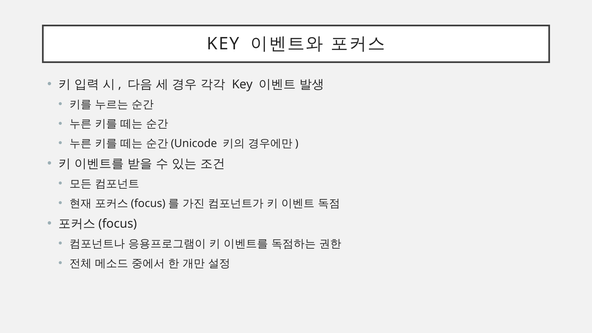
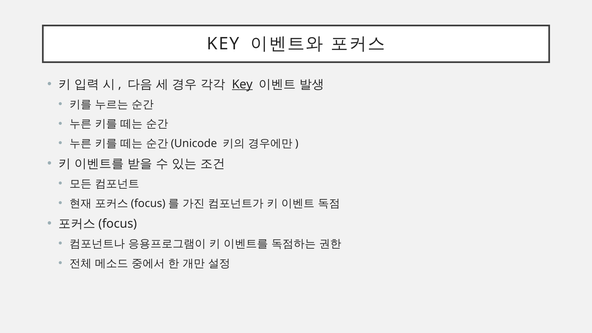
Key at (242, 84) underline: none -> present
